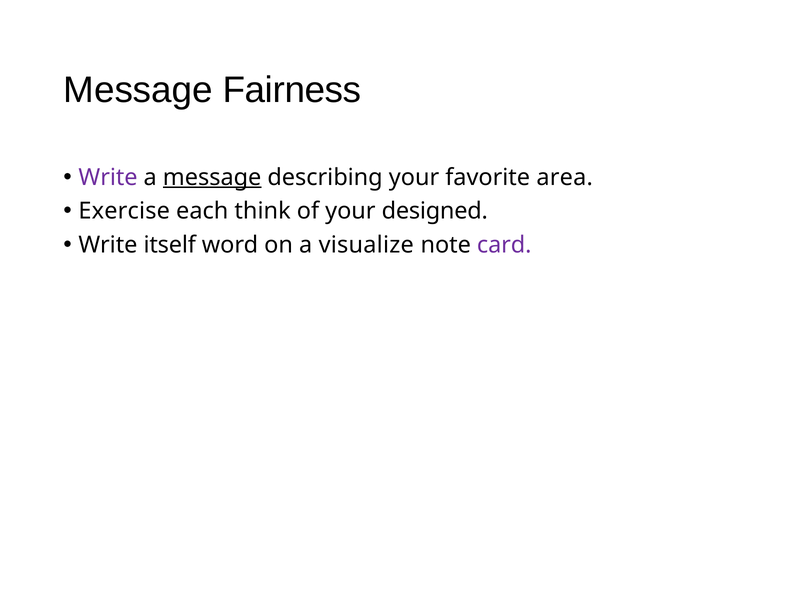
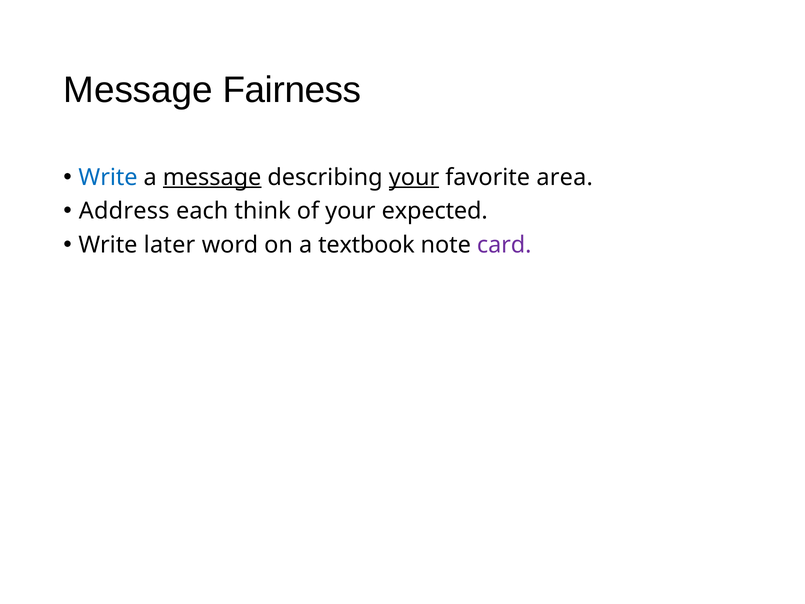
Write at (108, 177) colour: purple -> blue
your at (414, 177) underline: none -> present
Exercise: Exercise -> Address
designed: designed -> expected
itself: itself -> later
visualize: visualize -> textbook
